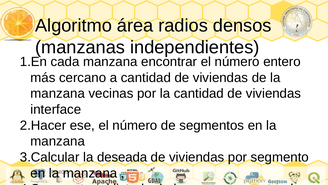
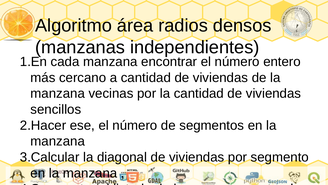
interface: interface -> sencillos
deseada: deseada -> diagonal
